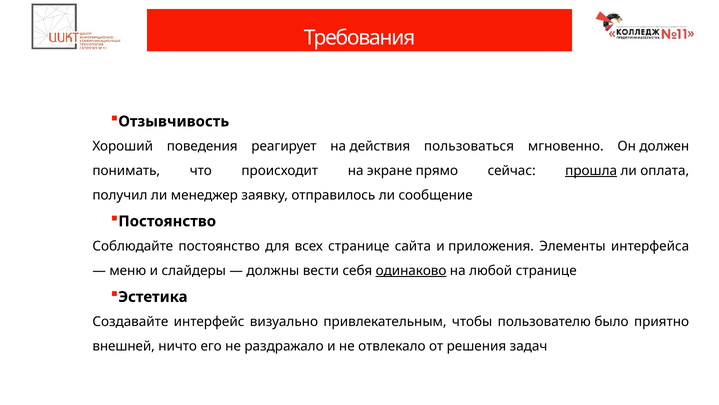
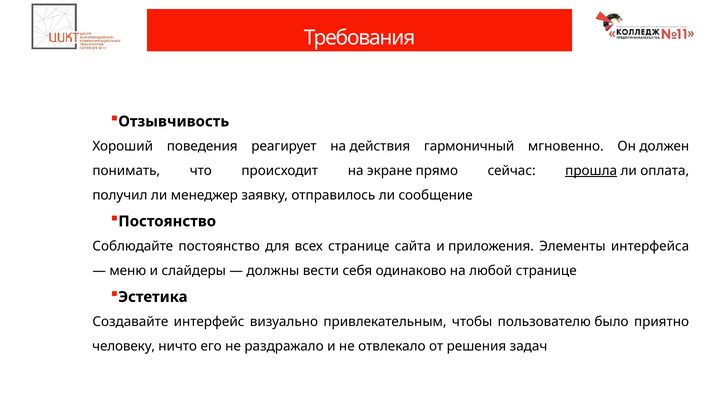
пользоваться: пользоваться -> гармоничный
одинаково underline: present -> none
внешней: внешней -> человеку
